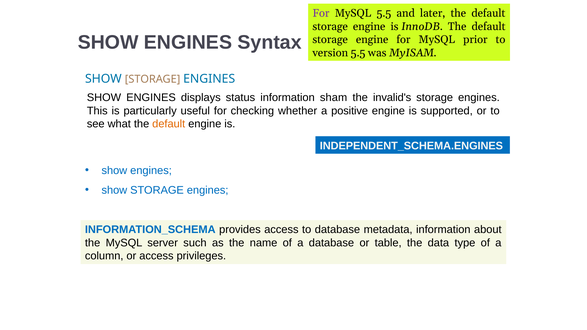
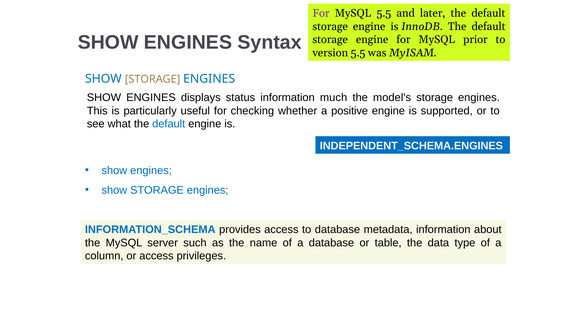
sham: sham -> much
invalid's: invalid's -> model's
default at (169, 124) colour: orange -> blue
